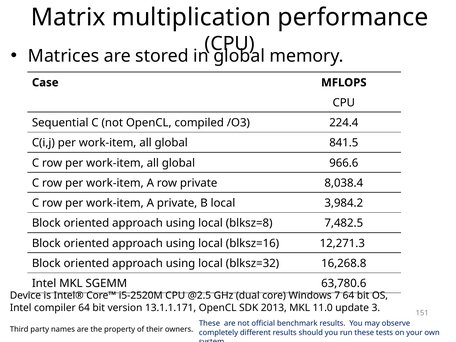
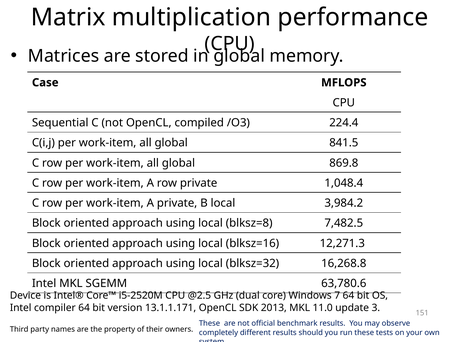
966.6: 966.6 -> 869.8
8,038.4: 8,038.4 -> 1,048.4
